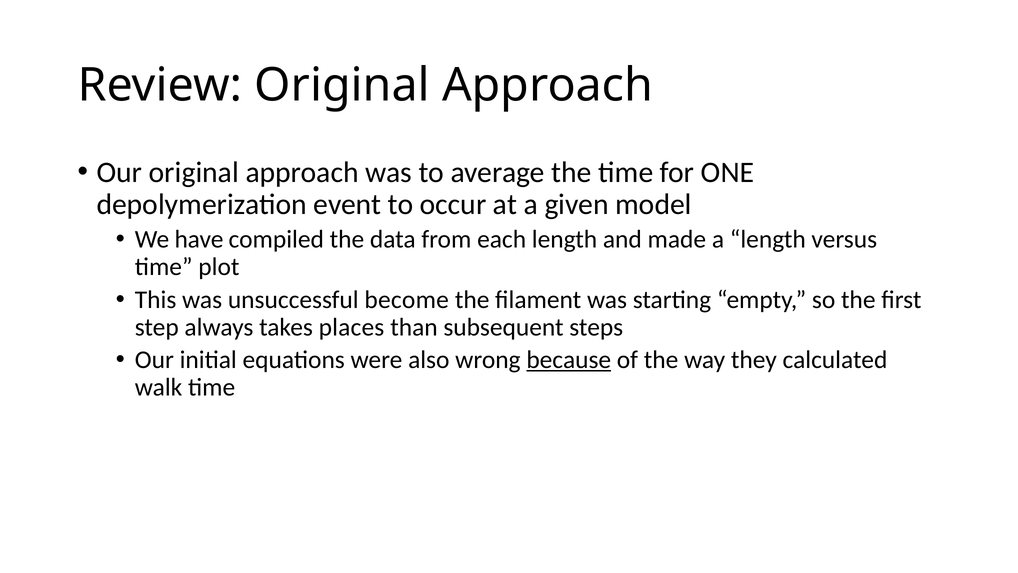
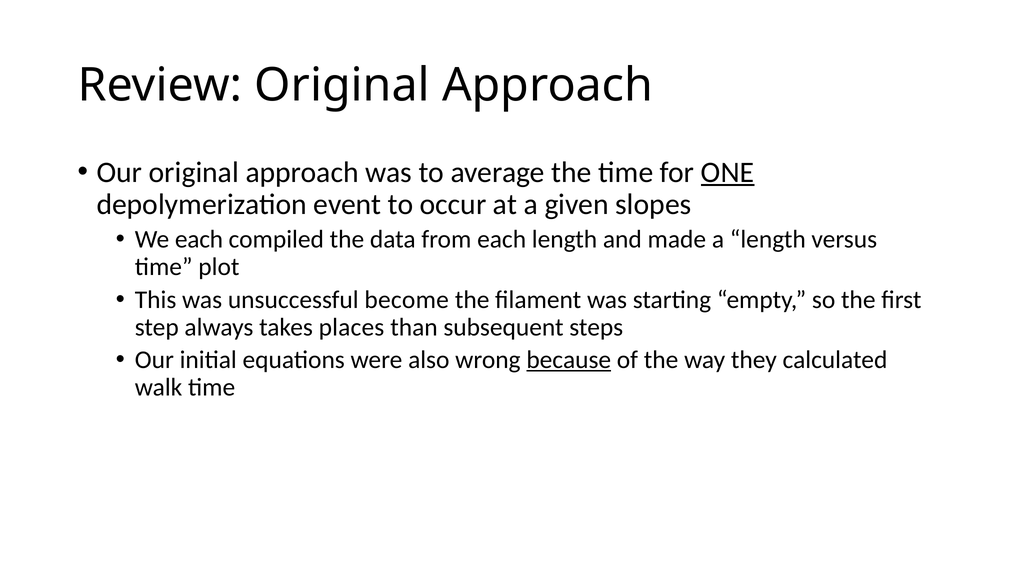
ONE underline: none -> present
model: model -> slopes
We have: have -> each
